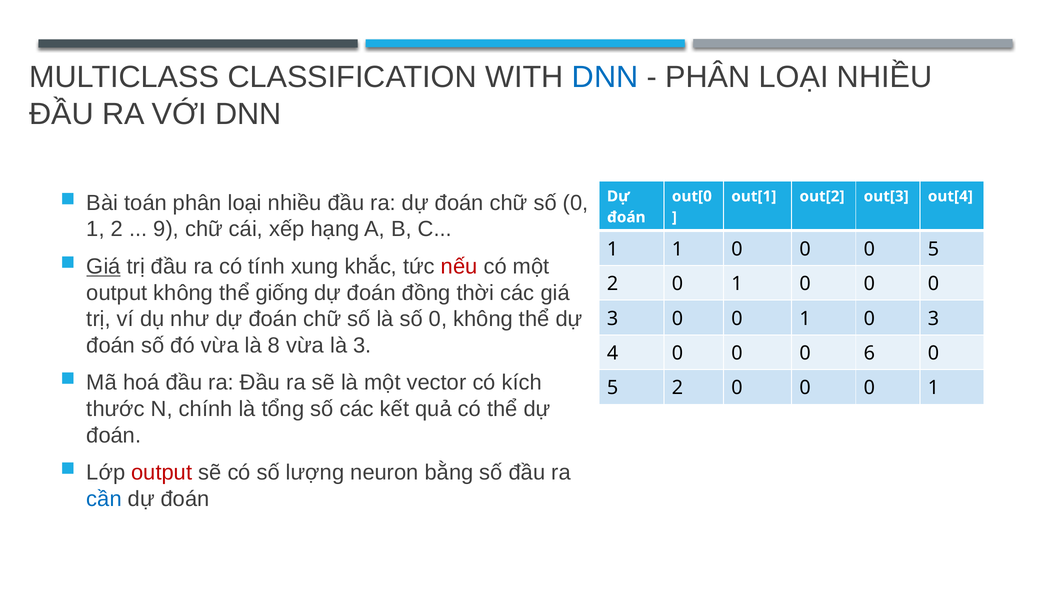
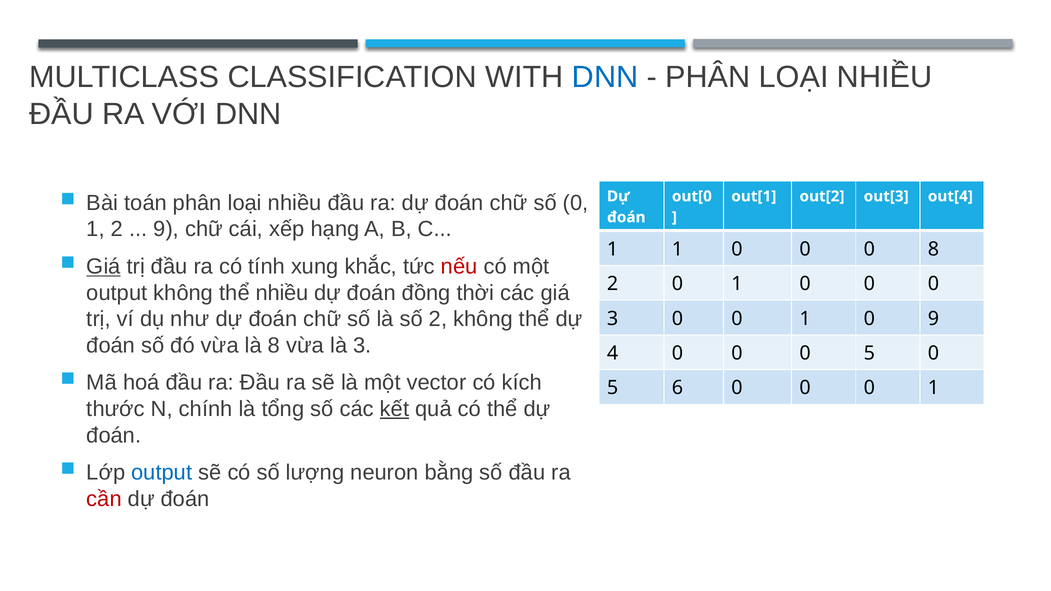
0 0 5: 5 -> 8
thể giống: giống -> nhiều
là số 0: 0 -> 2
1 0 3: 3 -> 9
0 0 6: 6 -> 5
2 at (678, 388): 2 -> 6
kết underline: none -> present
output at (162, 473) colour: red -> blue
cần colour: blue -> red
